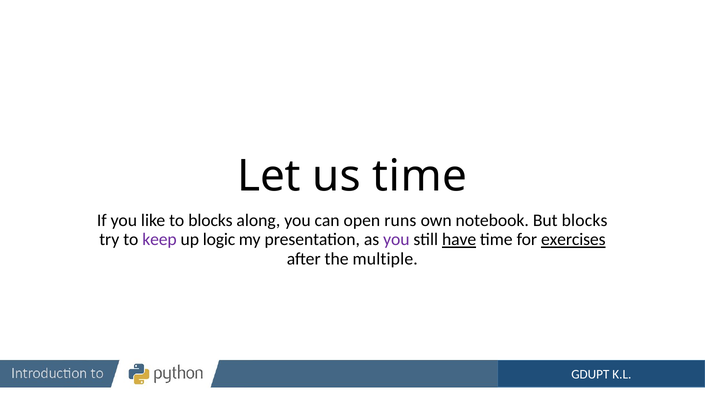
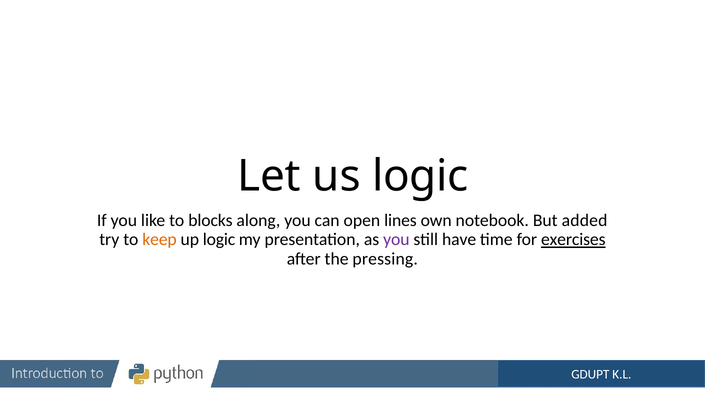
us time: time -> logic
runs: runs -> lines
But blocks: blocks -> added
keep colour: purple -> orange
have underline: present -> none
multiple: multiple -> pressing
